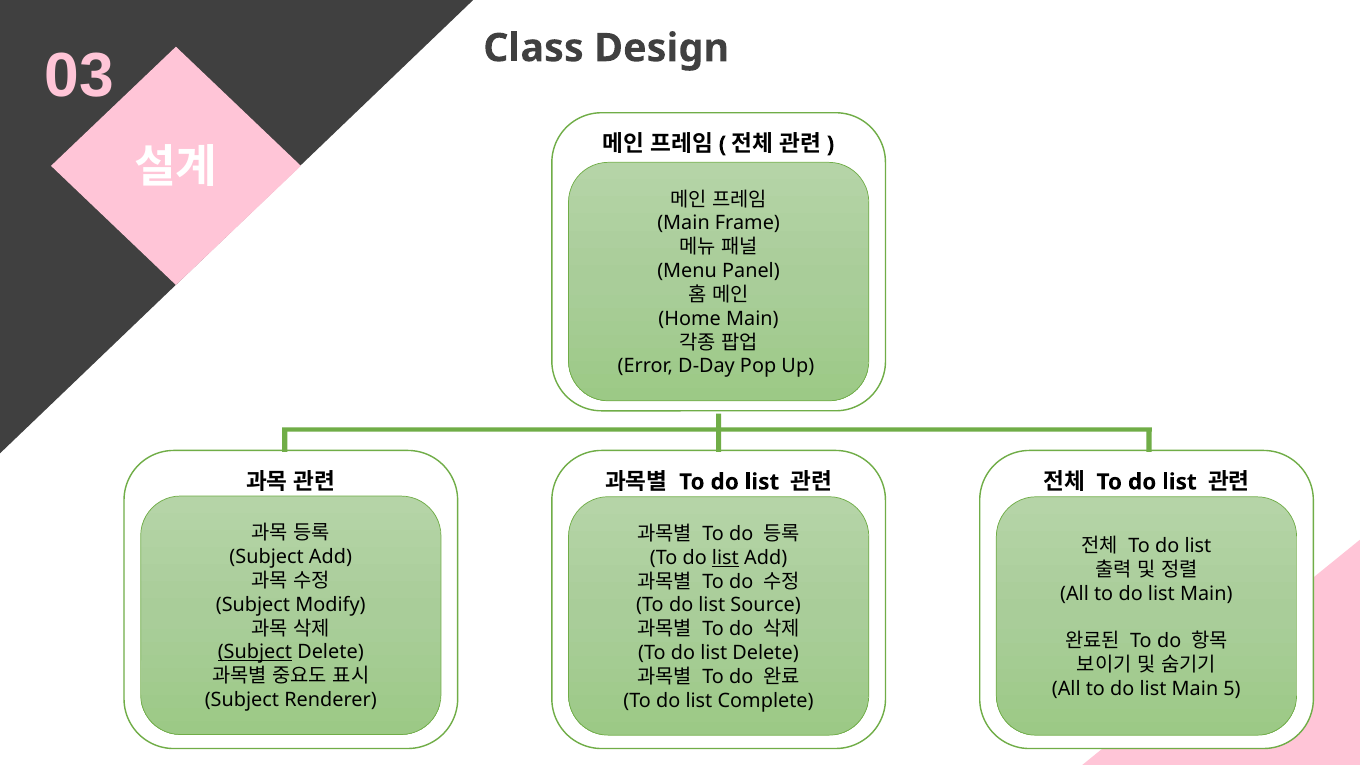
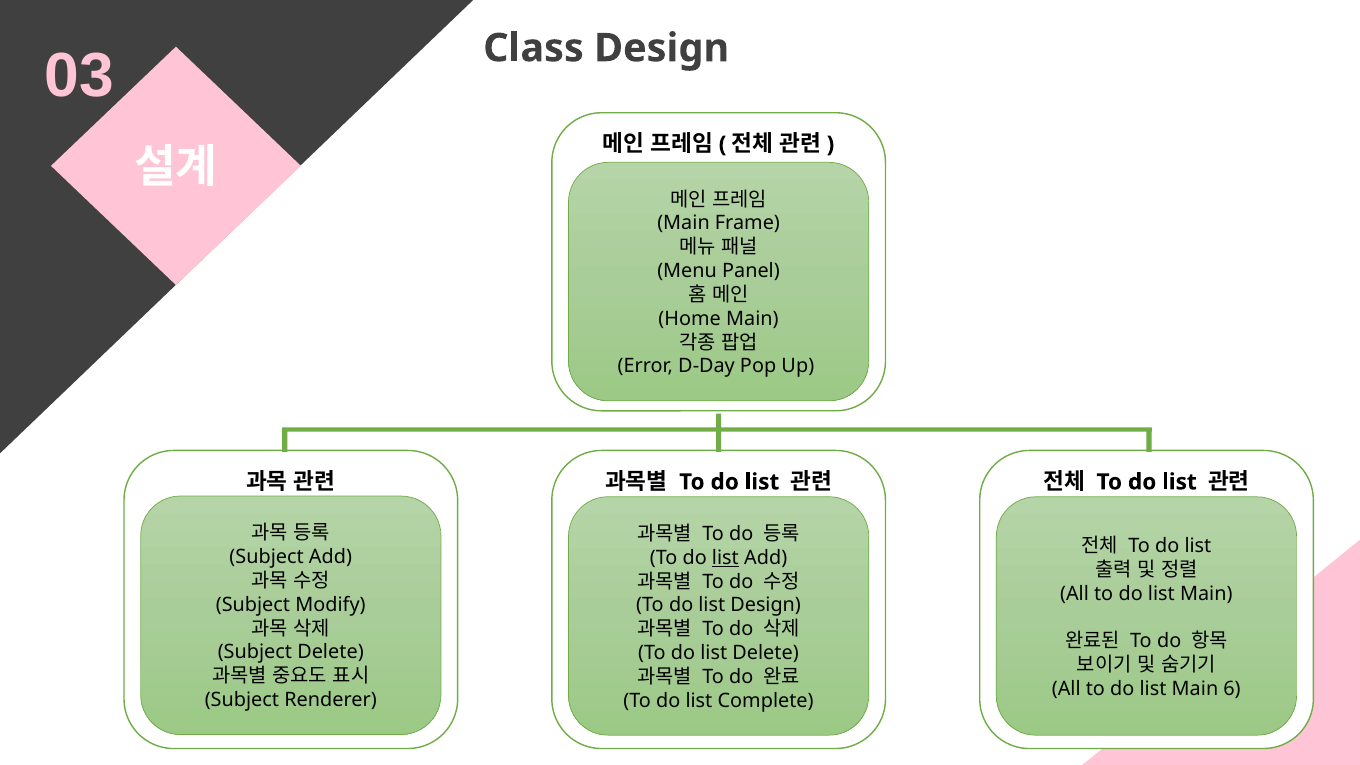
list Source: Source -> Design
Subject at (255, 652) underline: present -> none
5: 5 -> 6
